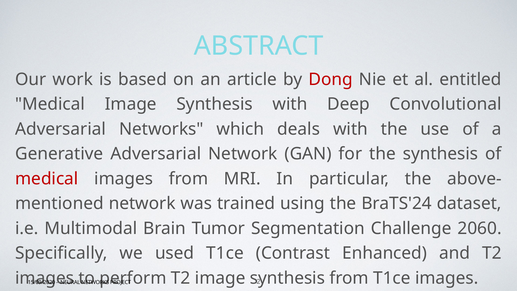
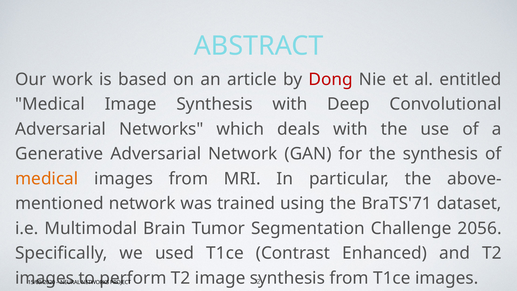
medical at (47, 179) colour: red -> orange
BraTS'24: BraTS'24 -> BraTS'71
2060: 2060 -> 2056
